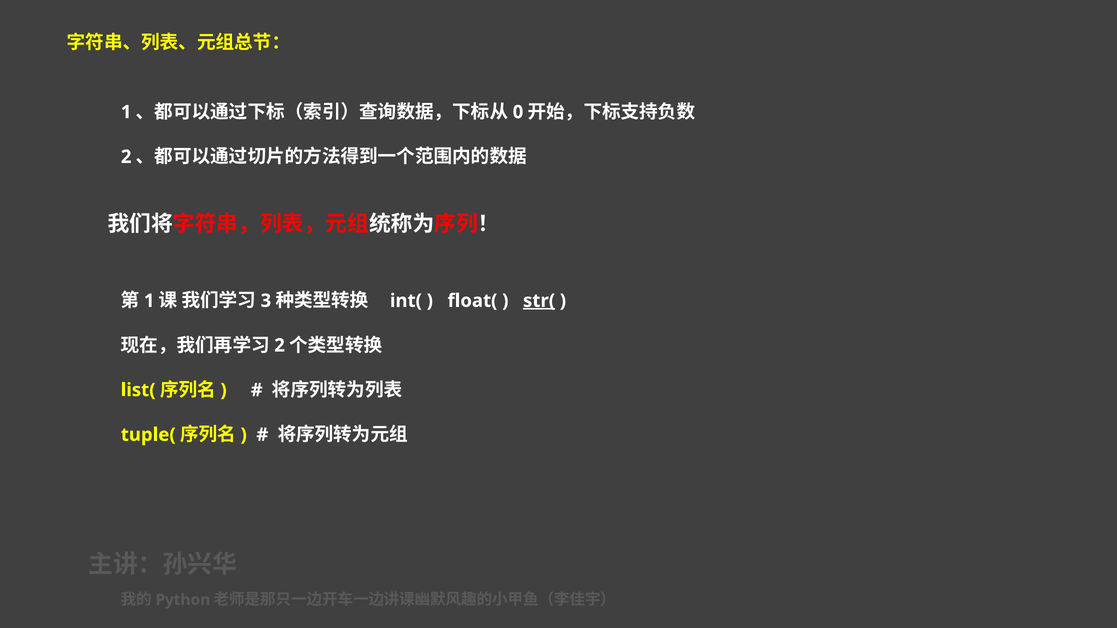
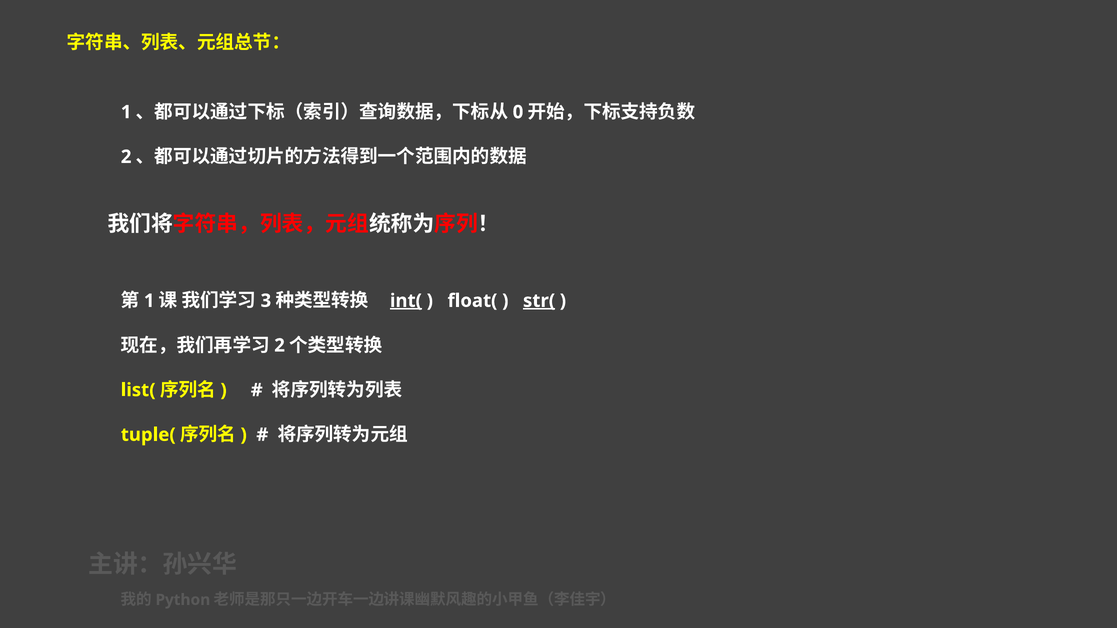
int( underline: none -> present
